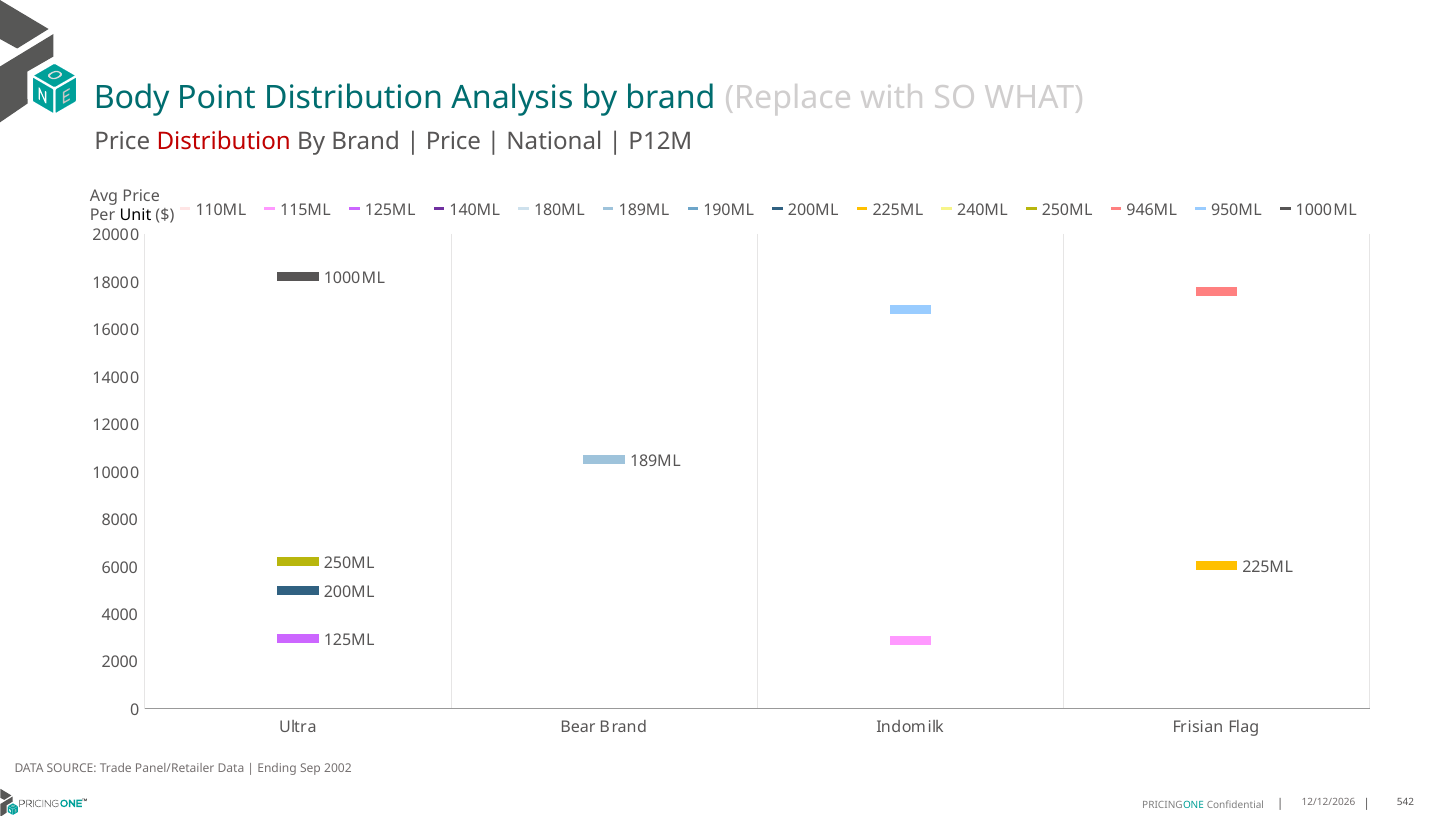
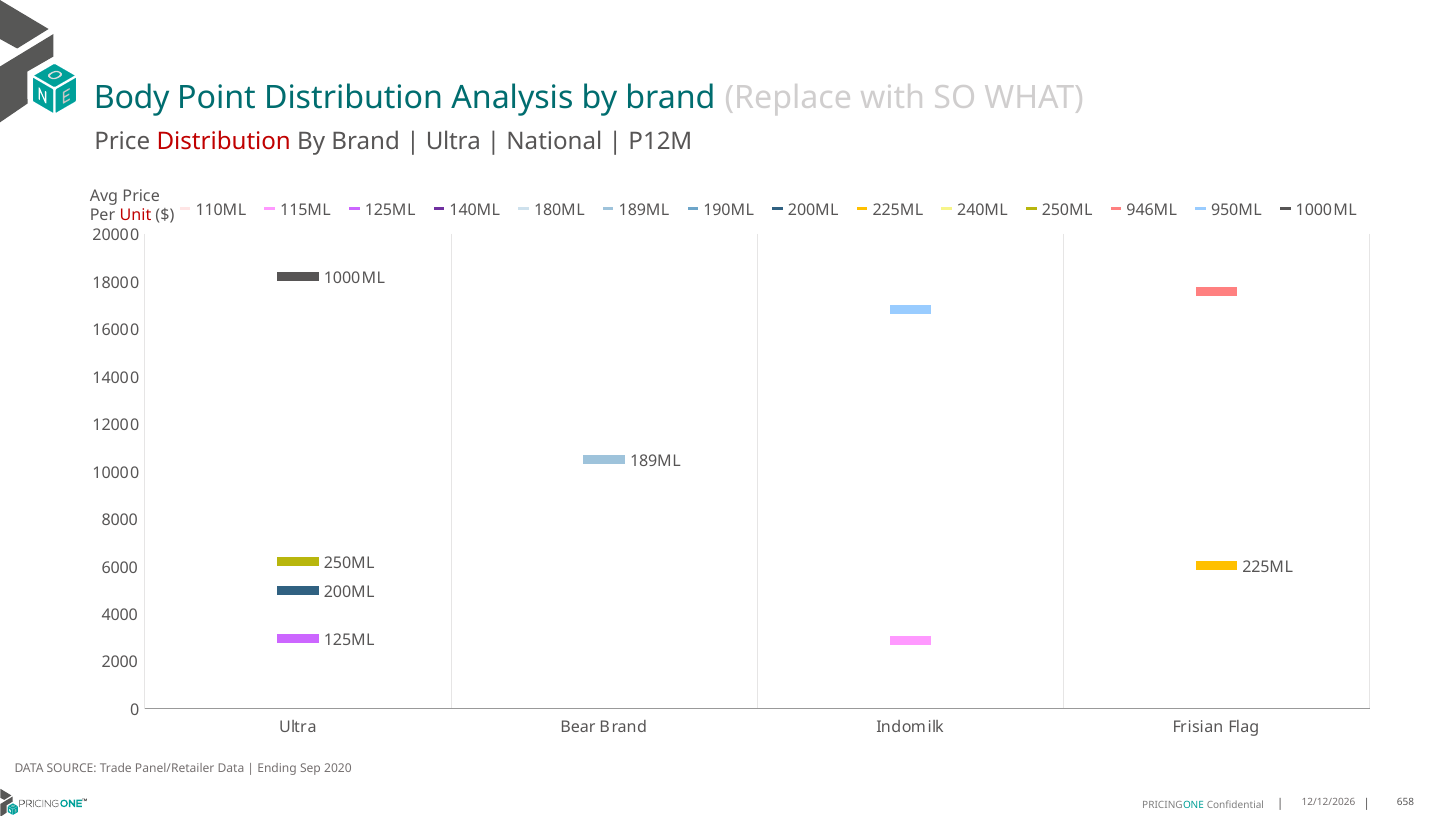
Price at (453, 141): Price -> Ultra
Unit colour: black -> red
2002: 2002 -> 2020
542: 542 -> 658
